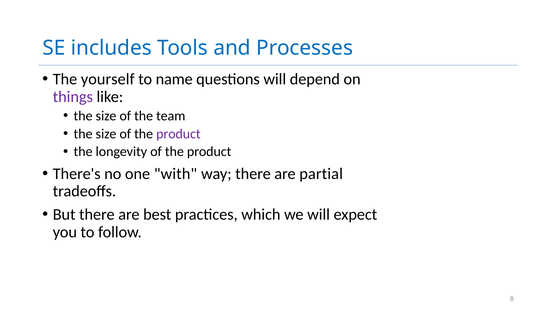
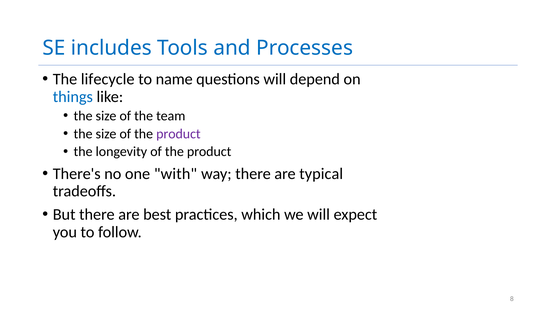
yourself: yourself -> lifecycle
things colour: purple -> blue
partial: partial -> typical
